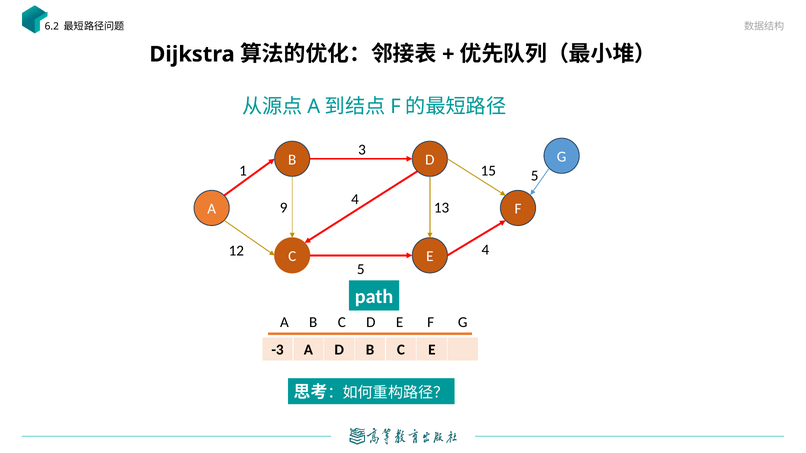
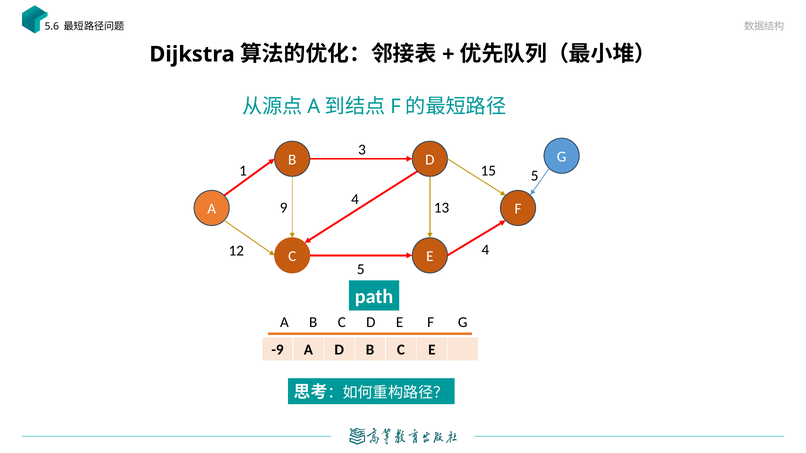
6.2: 6.2 -> 5.6
-3: -3 -> -9
